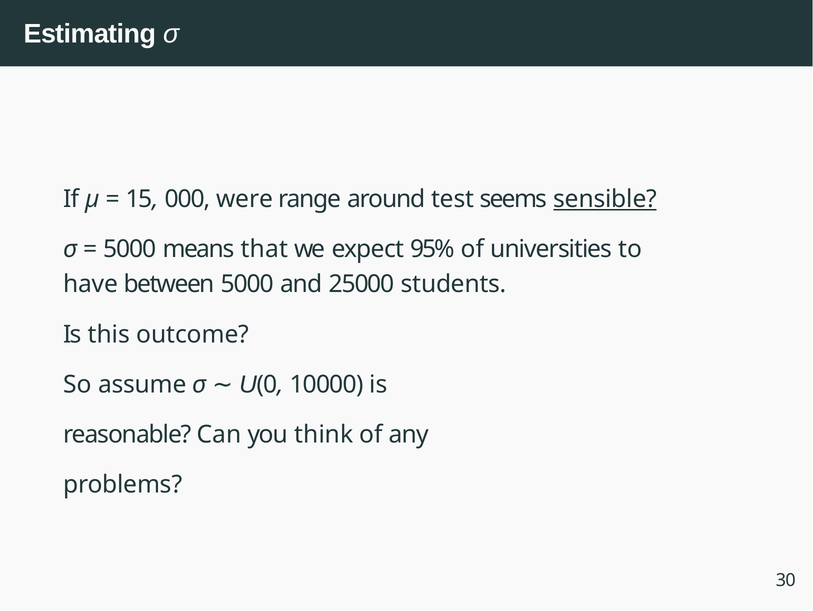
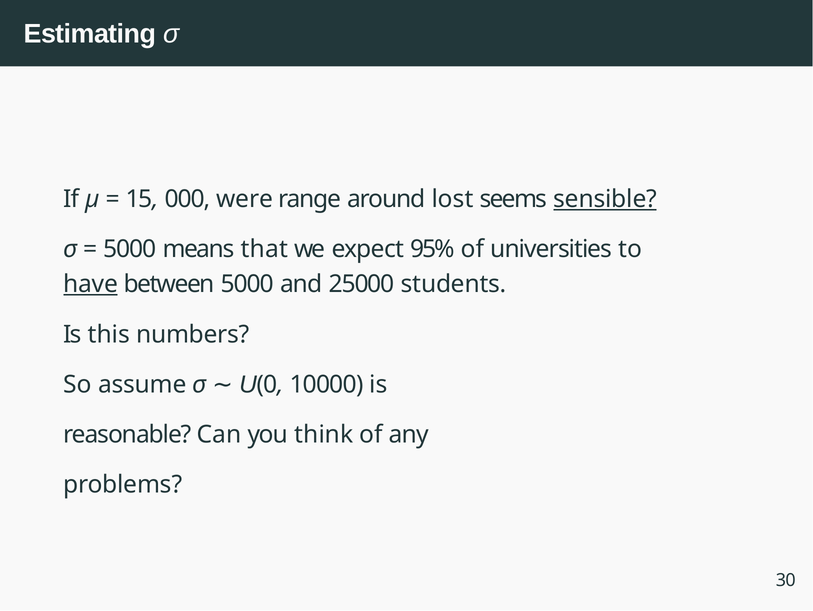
test: test -> lost
have underline: none -> present
outcome: outcome -> numbers
